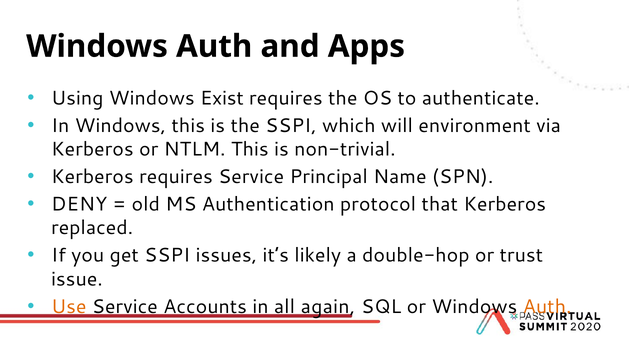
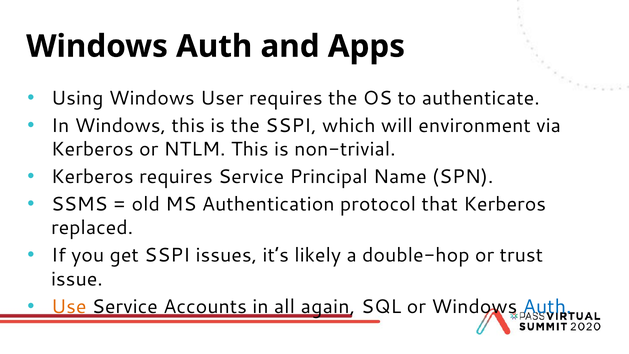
Exist: Exist -> User
DENY: DENY -> SSMS
Auth at (547, 306) colour: orange -> blue
